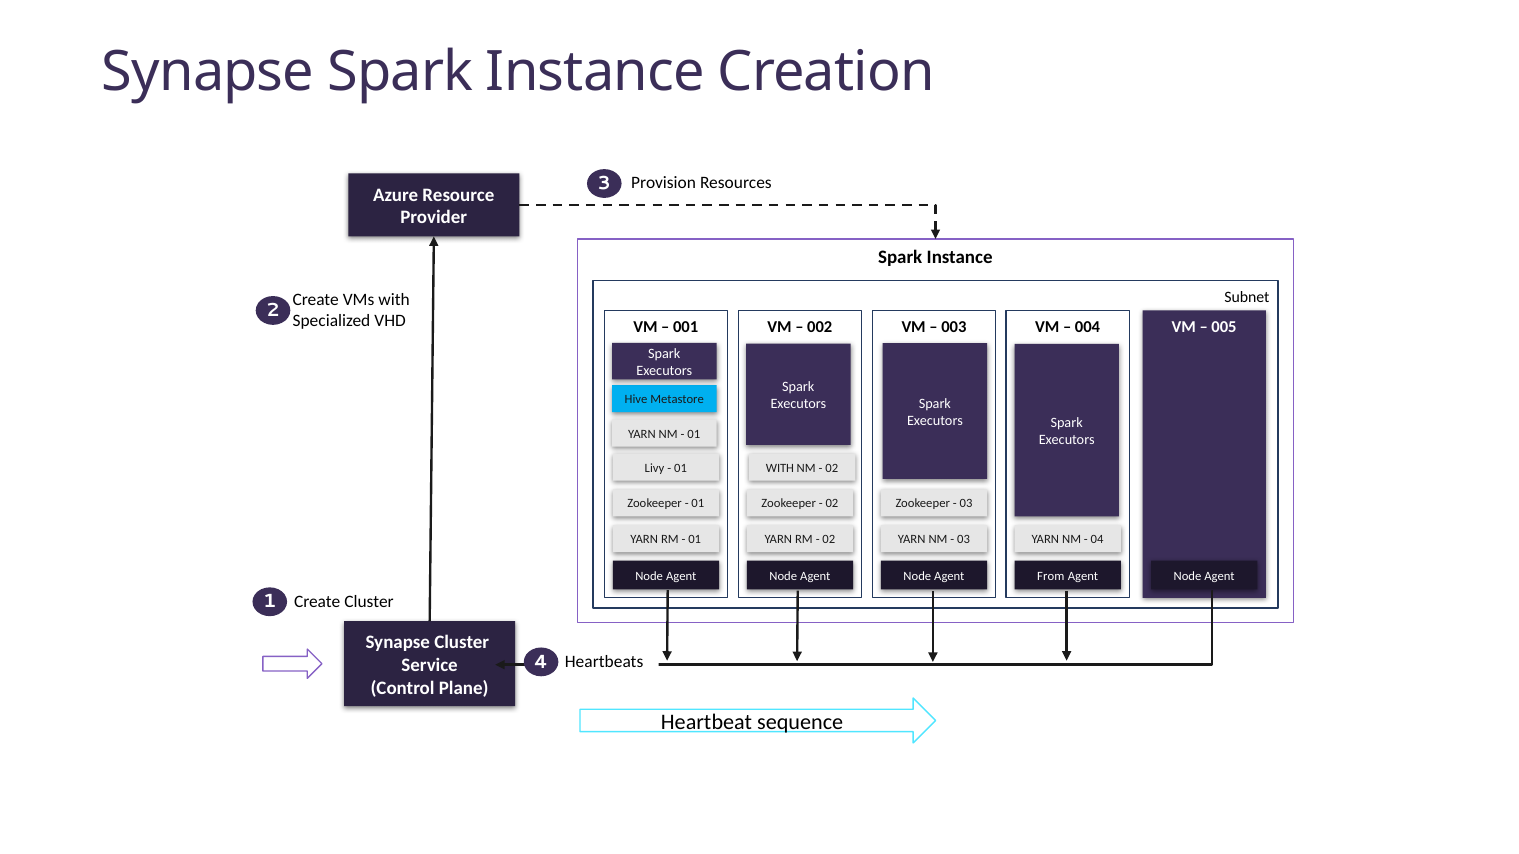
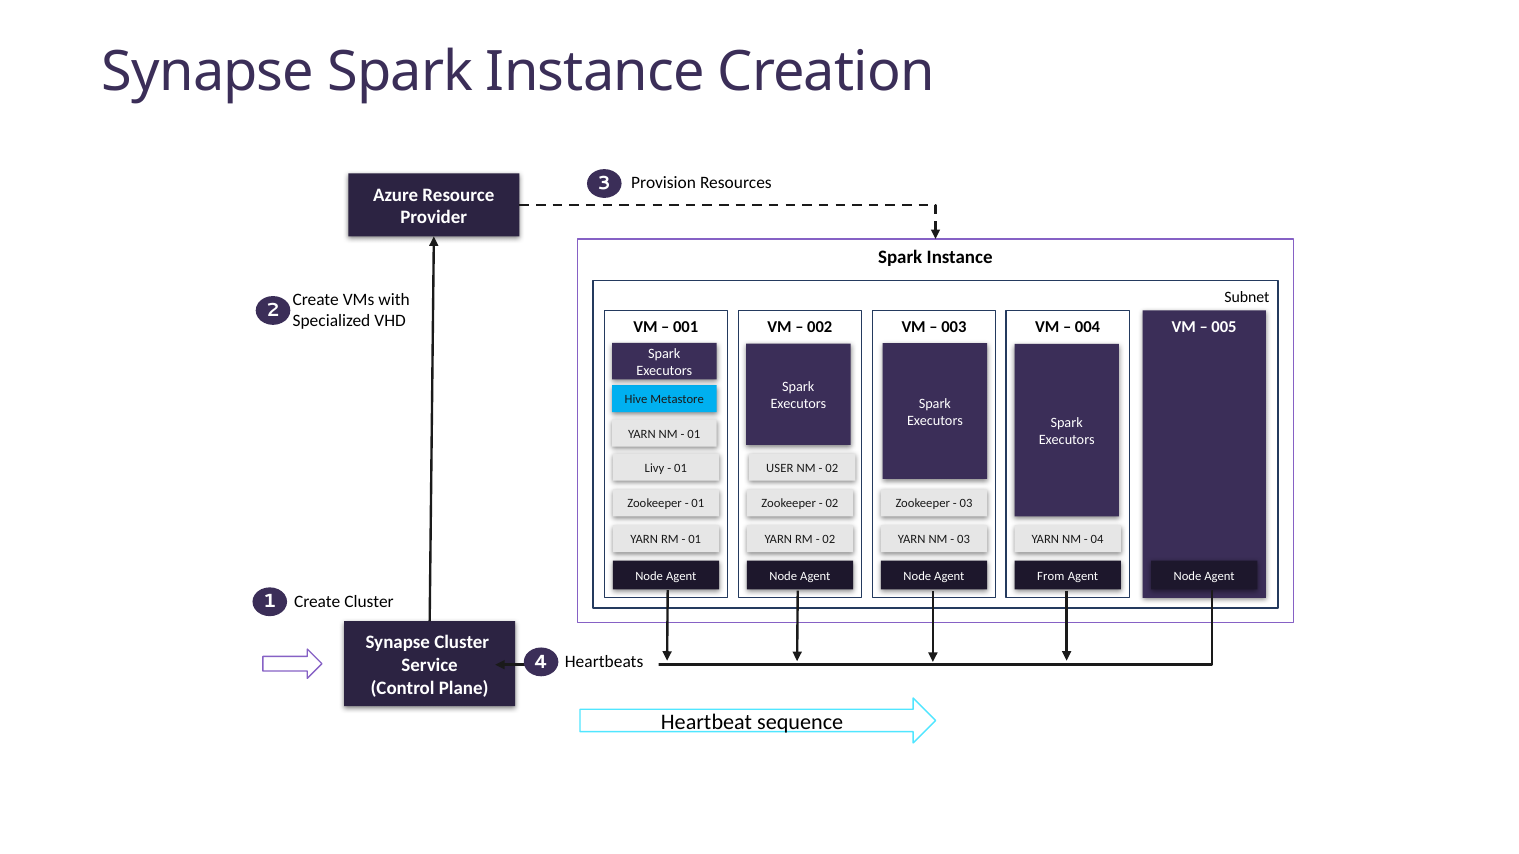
WITH at (780, 468): WITH -> USER
